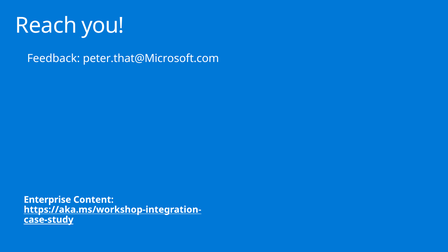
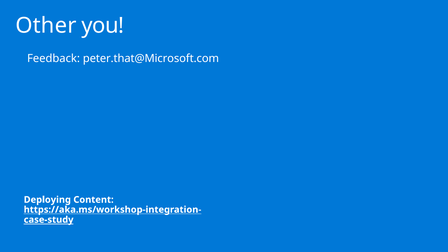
Reach: Reach -> Other
Enterprise: Enterprise -> Deploying
